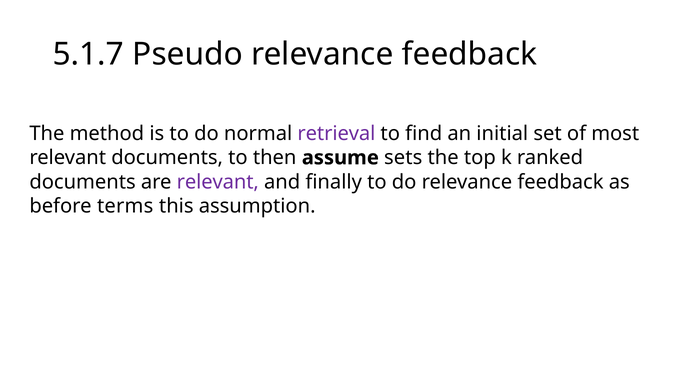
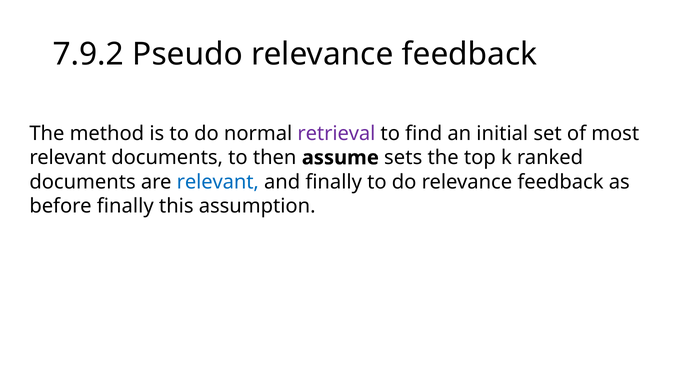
5.1.7: 5.1.7 -> 7.9.2
relevant at (218, 182) colour: purple -> blue
before terms: terms -> finally
